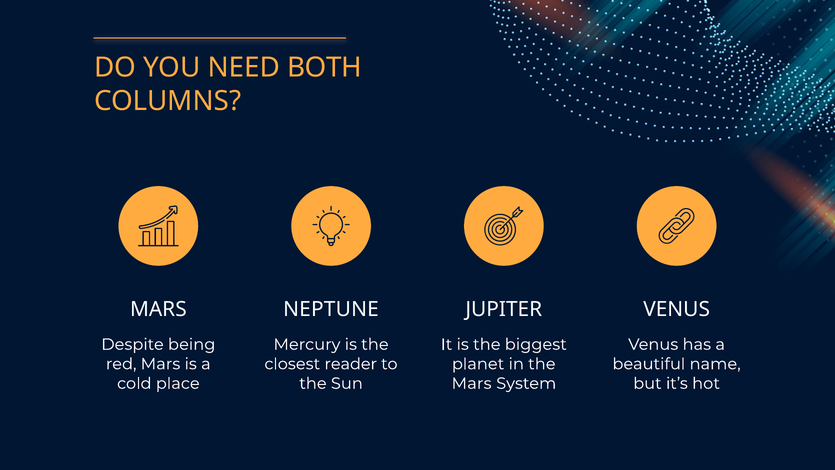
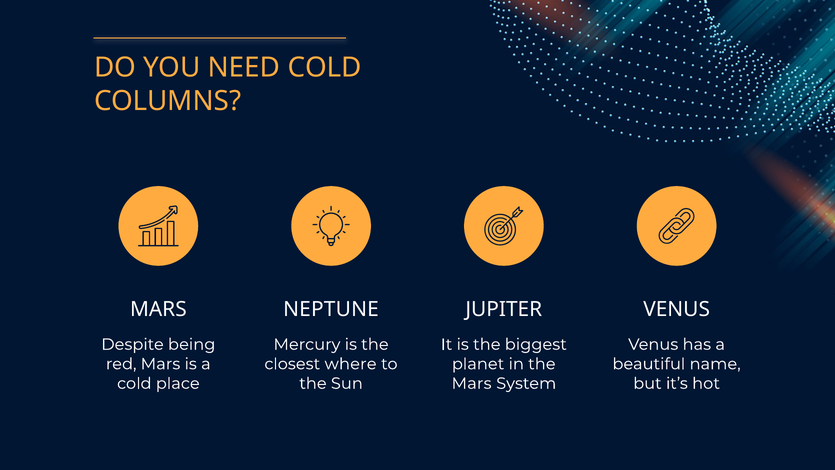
NEED BOTH: BOTH -> COLD
reader: reader -> where
